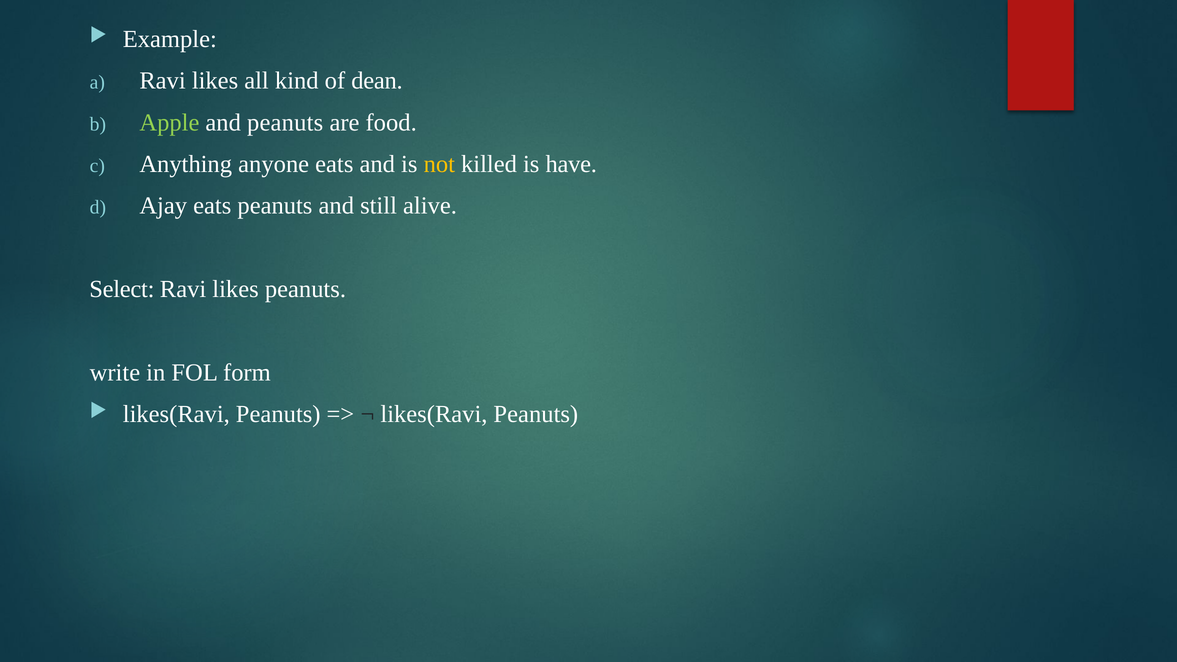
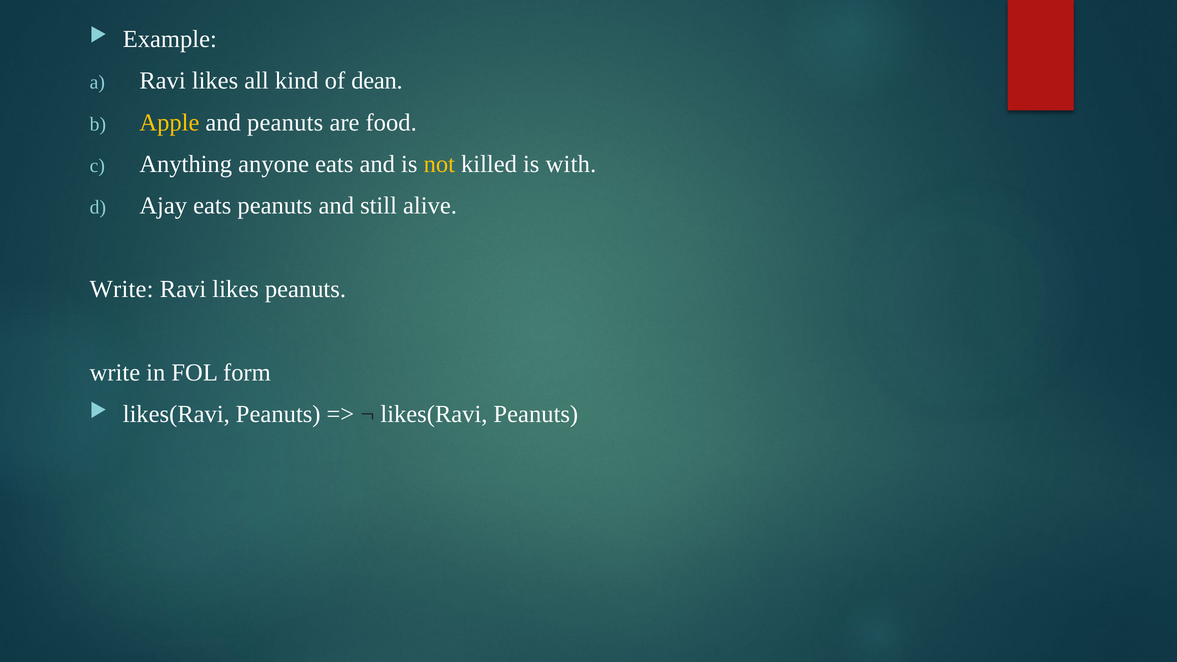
Apple colour: light green -> yellow
have: have -> with
Select at (122, 289): Select -> Write
